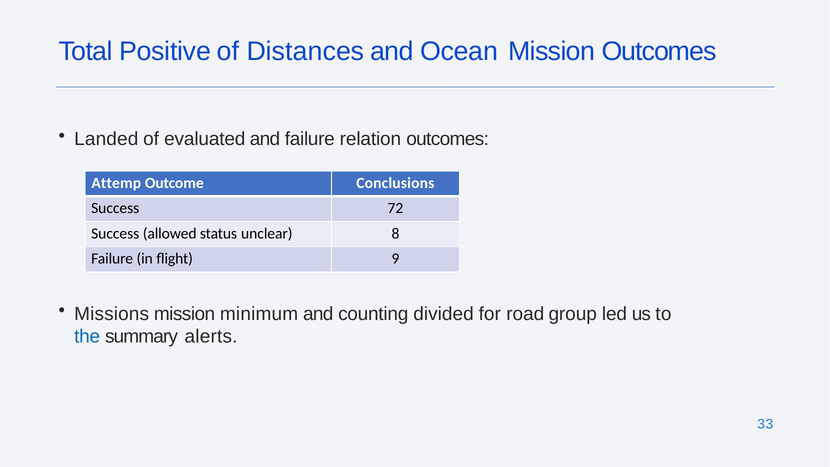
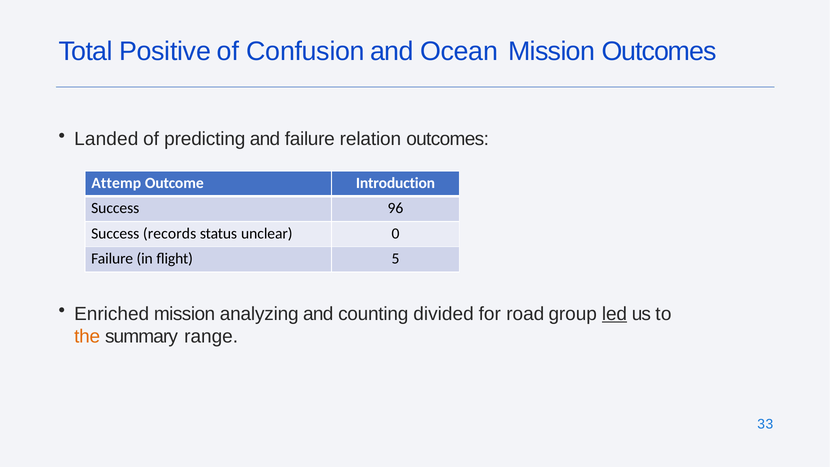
Distances: Distances -> Confusion
evaluated: evaluated -> predicting
Conclusions: Conclusions -> Introduction
72: 72 -> 96
allowed: allowed -> records
8: 8 -> 0
9: 9 -> 5
Missions: Missions -> Enriched
minimum: minimum -> analyzing
led underline: none -> present
the colour: blue -> orange
alerts: alerts -> range
